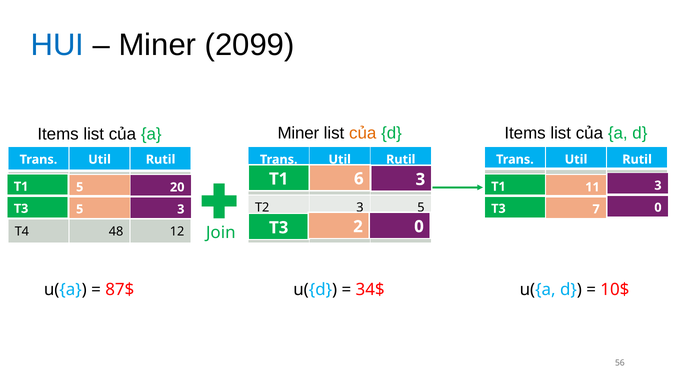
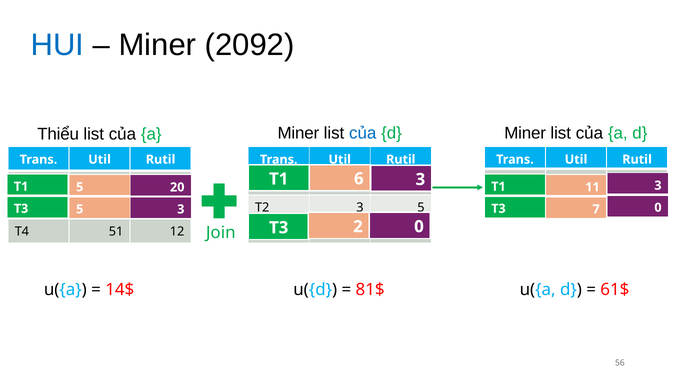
2099: 2099 -> 2092
Items at (525, 133): Items -> Miner
Items at (58, 134): Items -> Thiểu
của at (363, 133) colour: orange -> blue
48: 48 -> 51
87$: 87$ -> 14$
34$: 34$ -> 81$
10$: 10$ -> 61$
